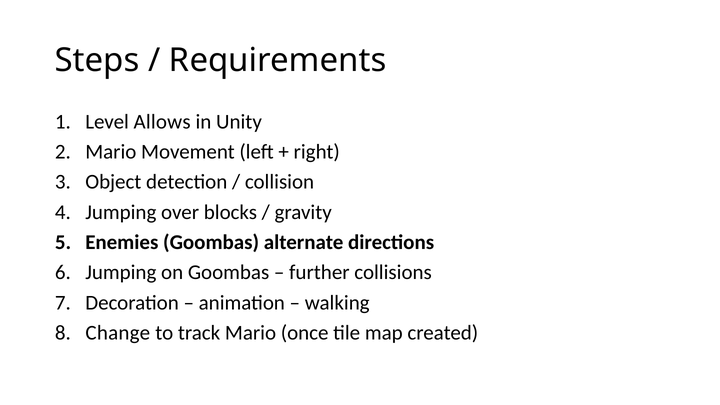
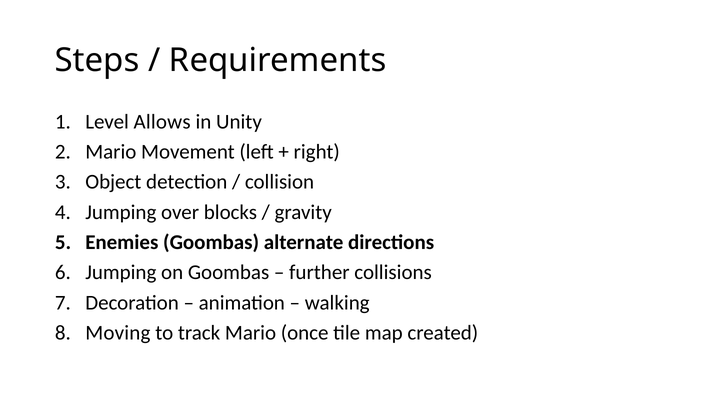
Change: Change -> Moving
